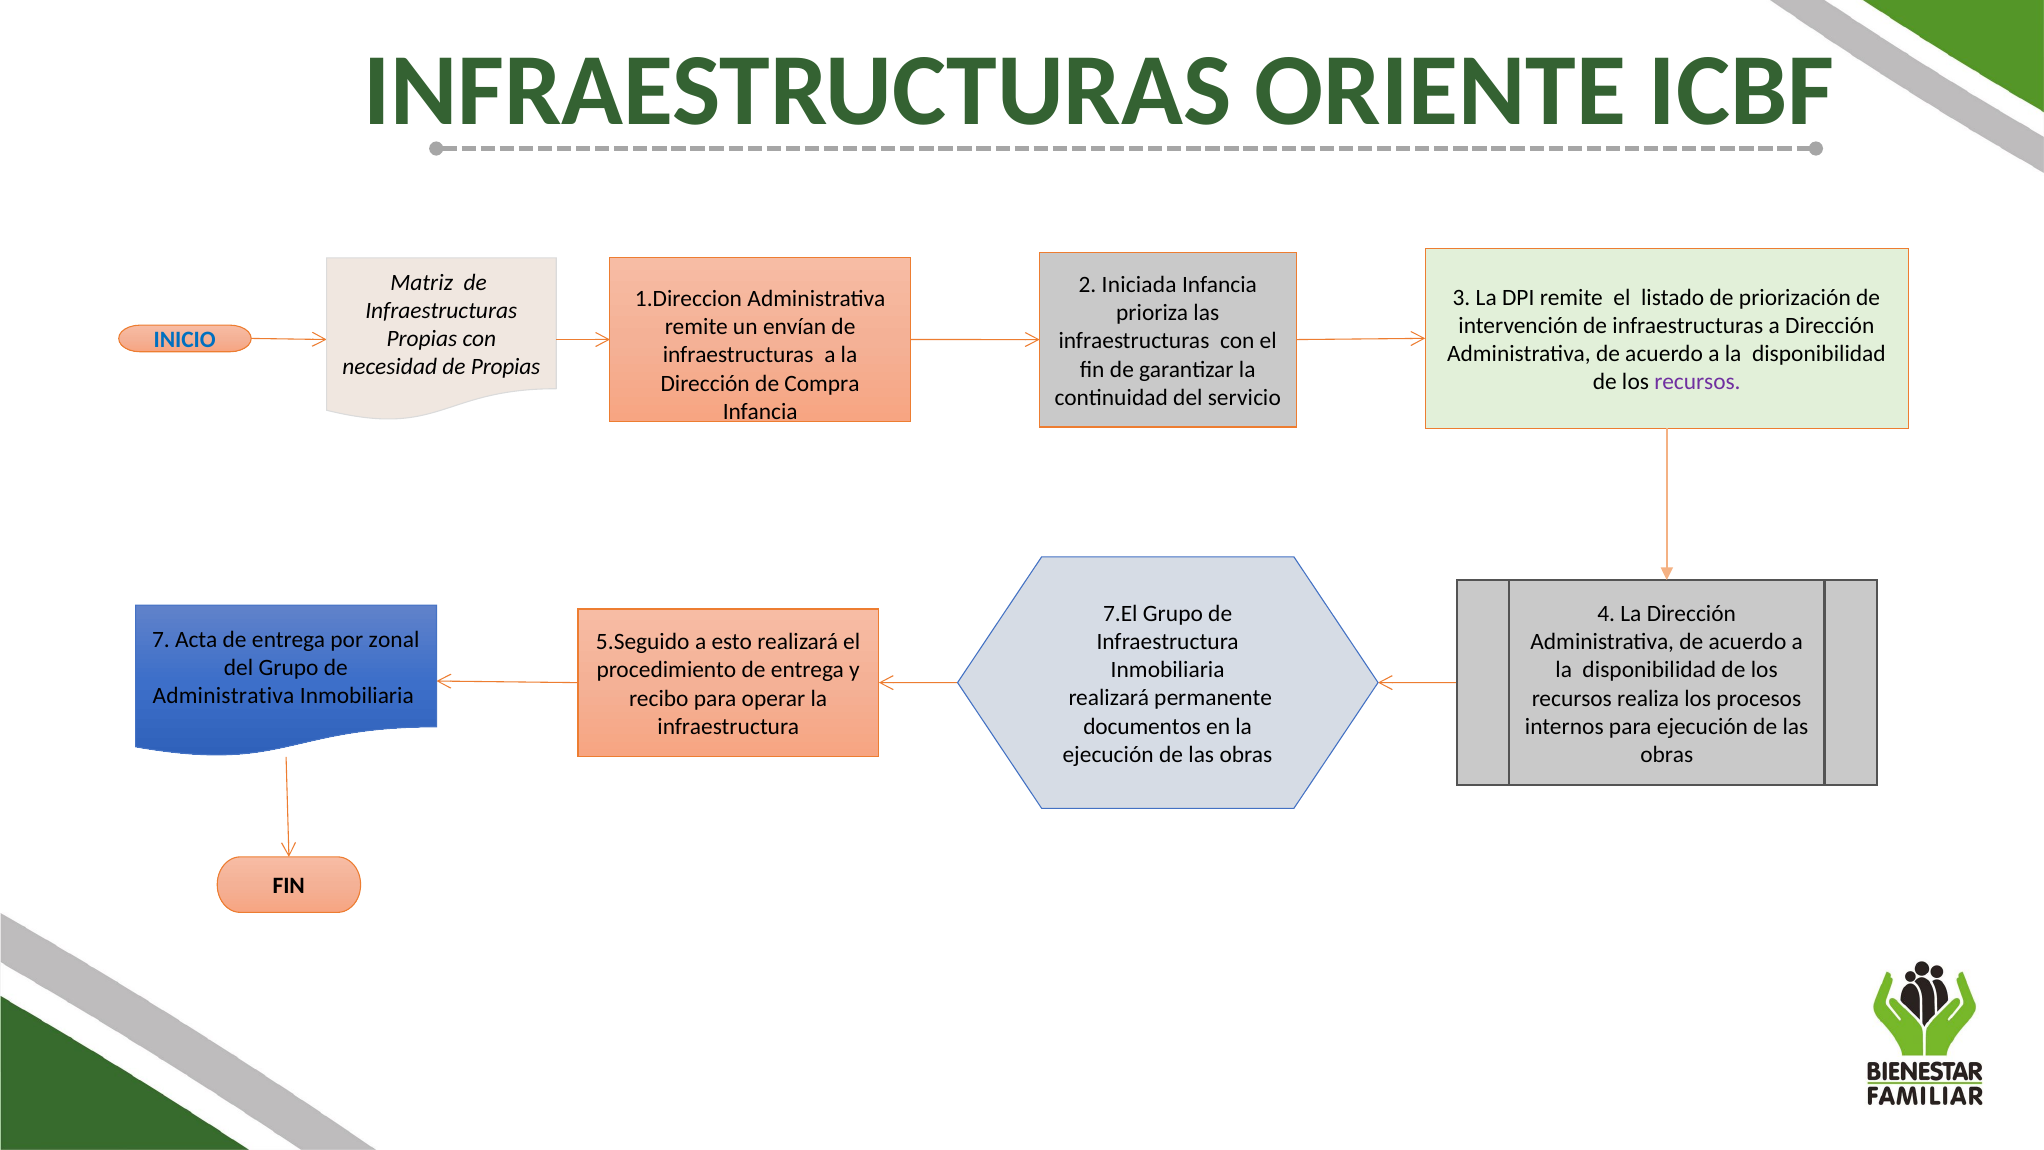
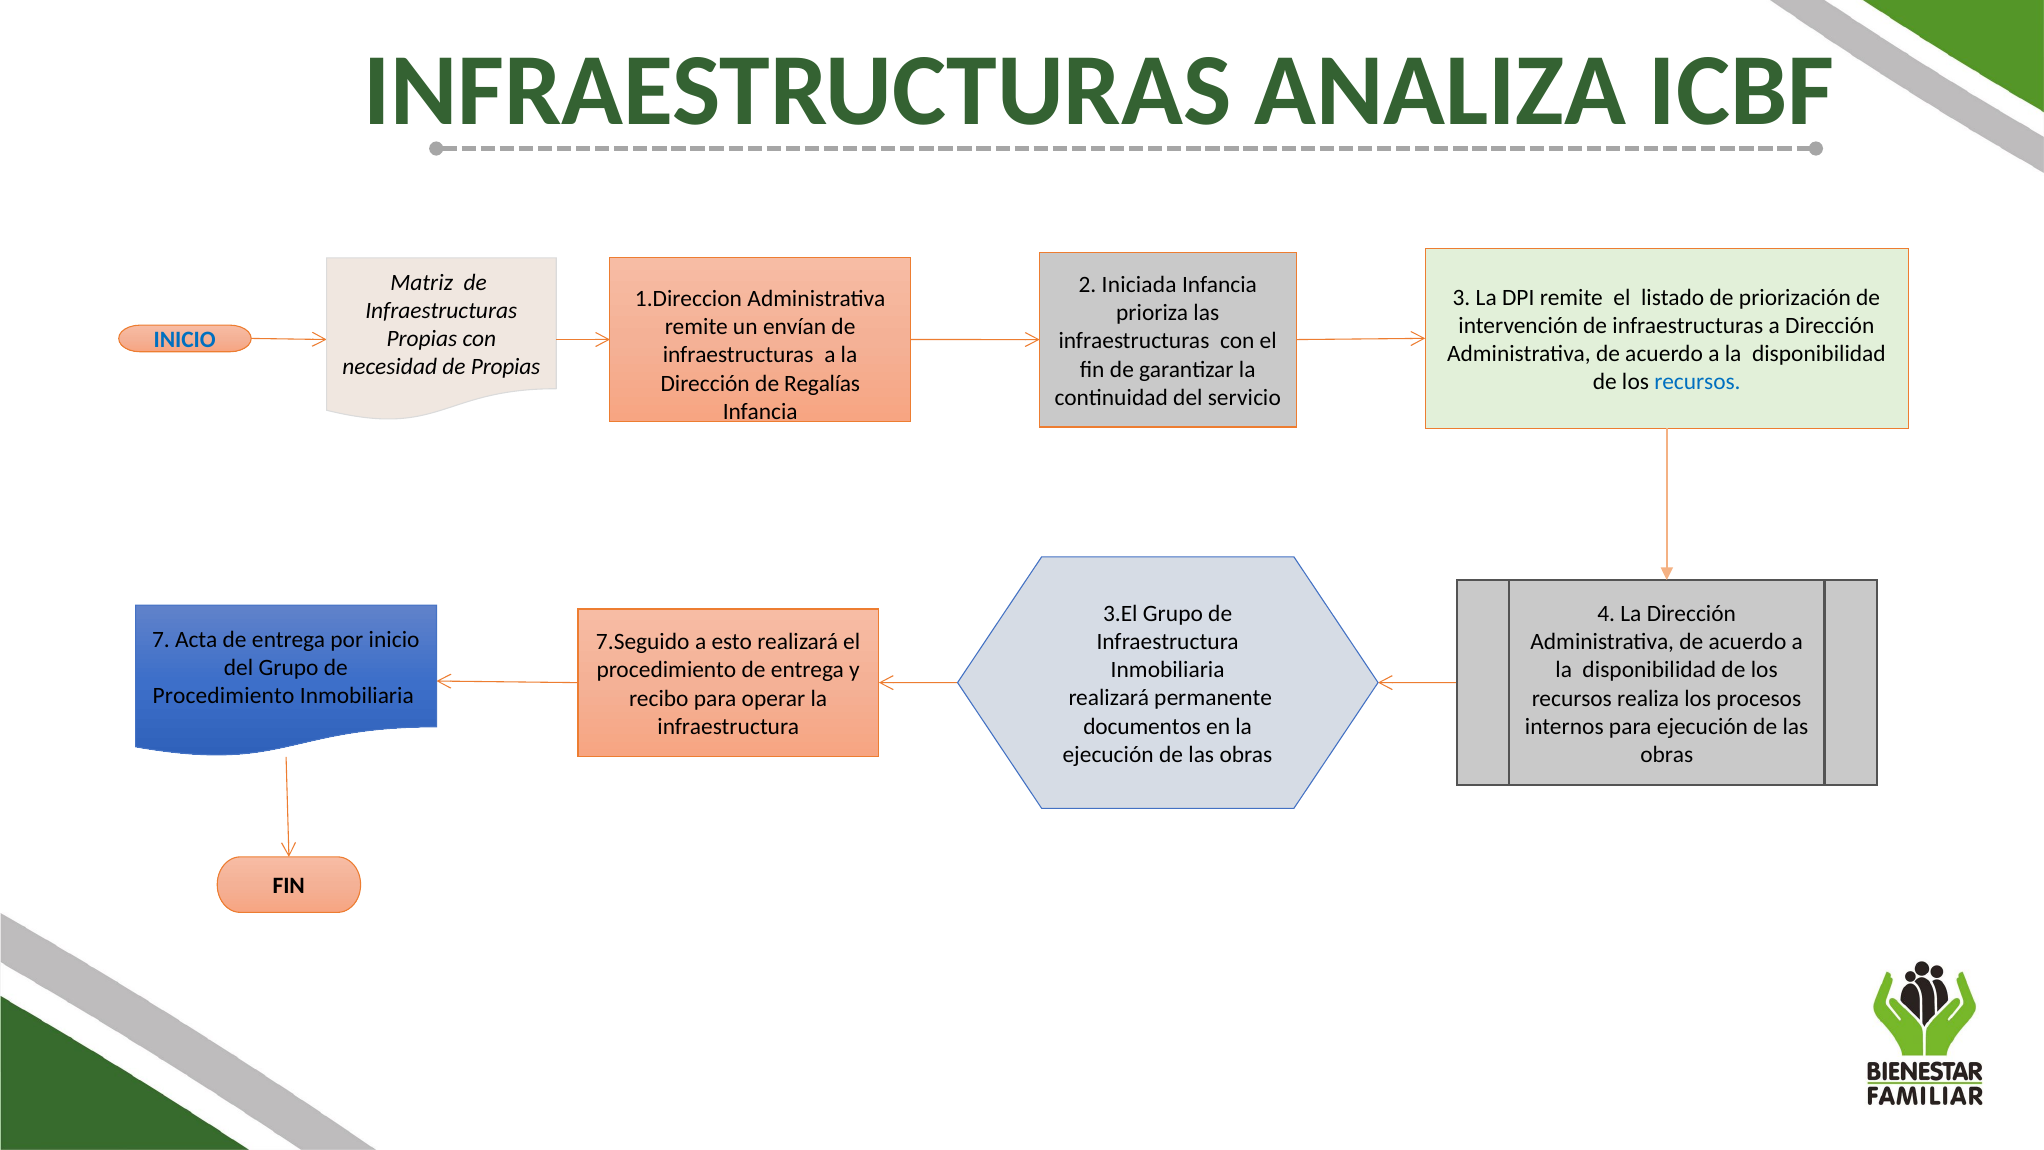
ORIENTE: ORIENTE -> ANALIZA
recursos at (1697, 382) colour: purple -> blue
Compra: Compra -> Regalías
7.El: 7.El -> 3.El
por zonal: zonal -> inicio
5.Seguido: 5.Seguido -> 7.Seguido
Administrativa at (223, 696): Administrativa -> Procedimiento
